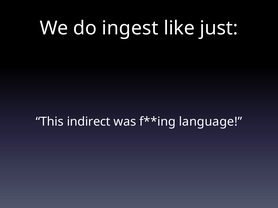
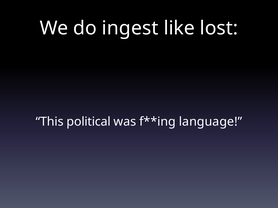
just: just -> lost
indirect: indirect -> political
